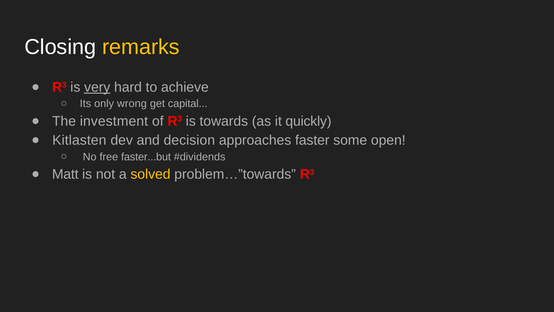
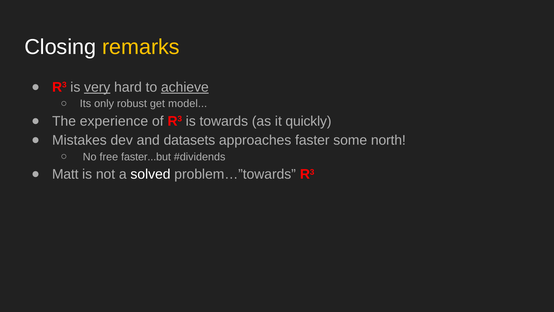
achieve underline: none -> present
wrong: wrong -> robust
capital: capital -> model
investment: investment -> experience
Kitlasten: Kitlasten -> Mistakes
decision: decision -> datasets
open: open -> north
solved colour: yellow -> white
